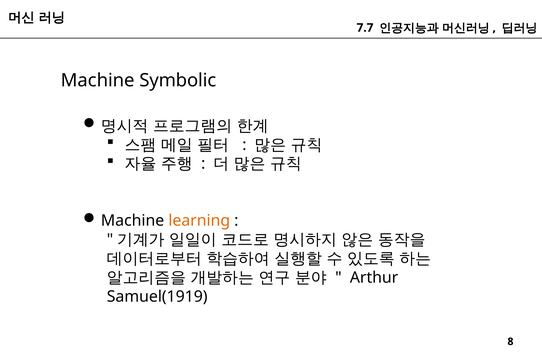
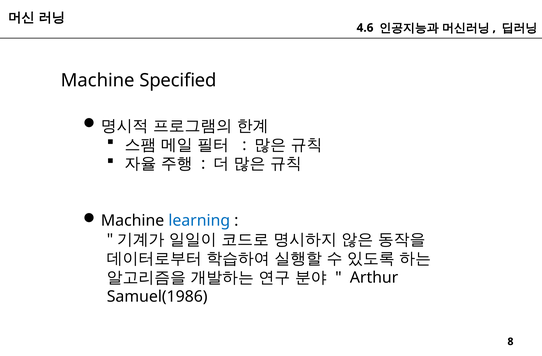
7.7: 7.7 -> 4.6
Symbolic: Symbolic -> Specified
learning colour: orange -> blue
Samuel(1919: Samuel(1919 -> Samuel(1986
